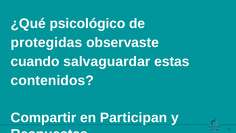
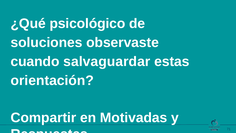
protegidas: protegidas -> soluciones
contenidos: contenidos -> orientación
Participan: Participan -> Motivadas
